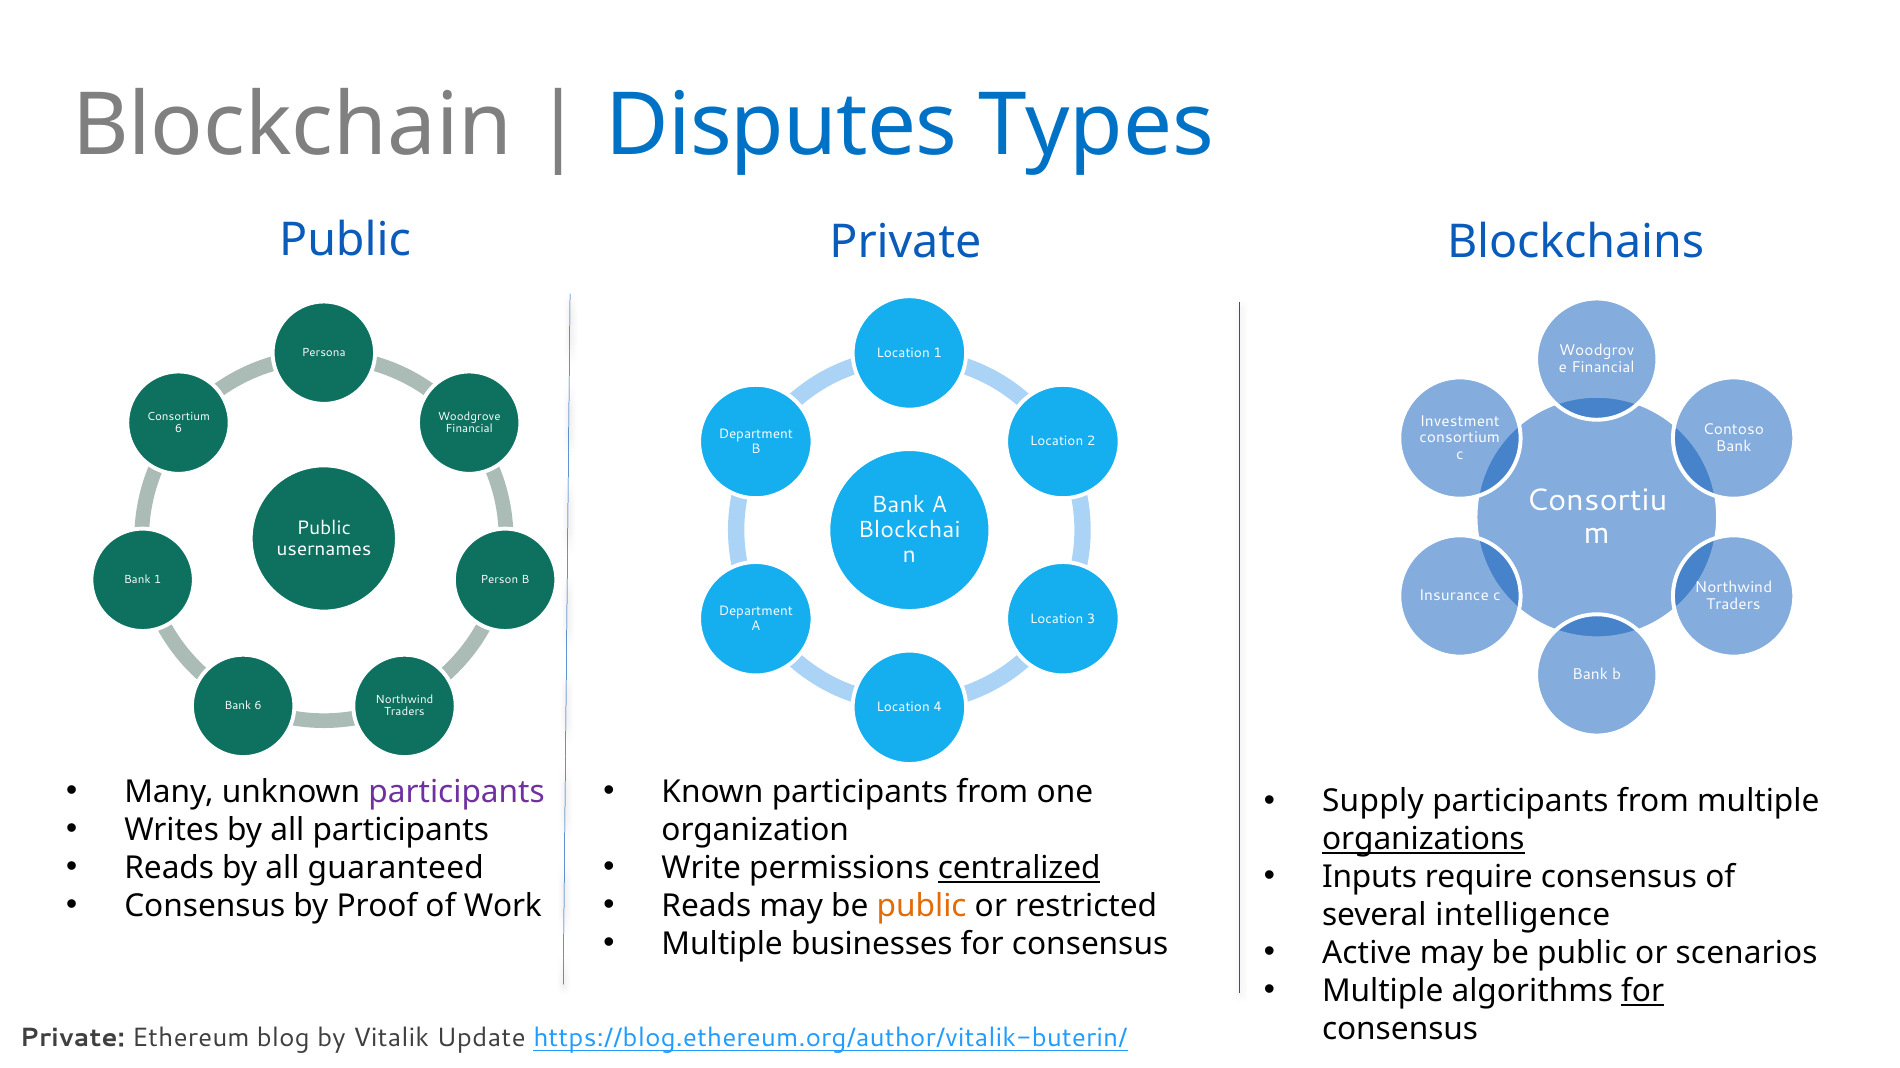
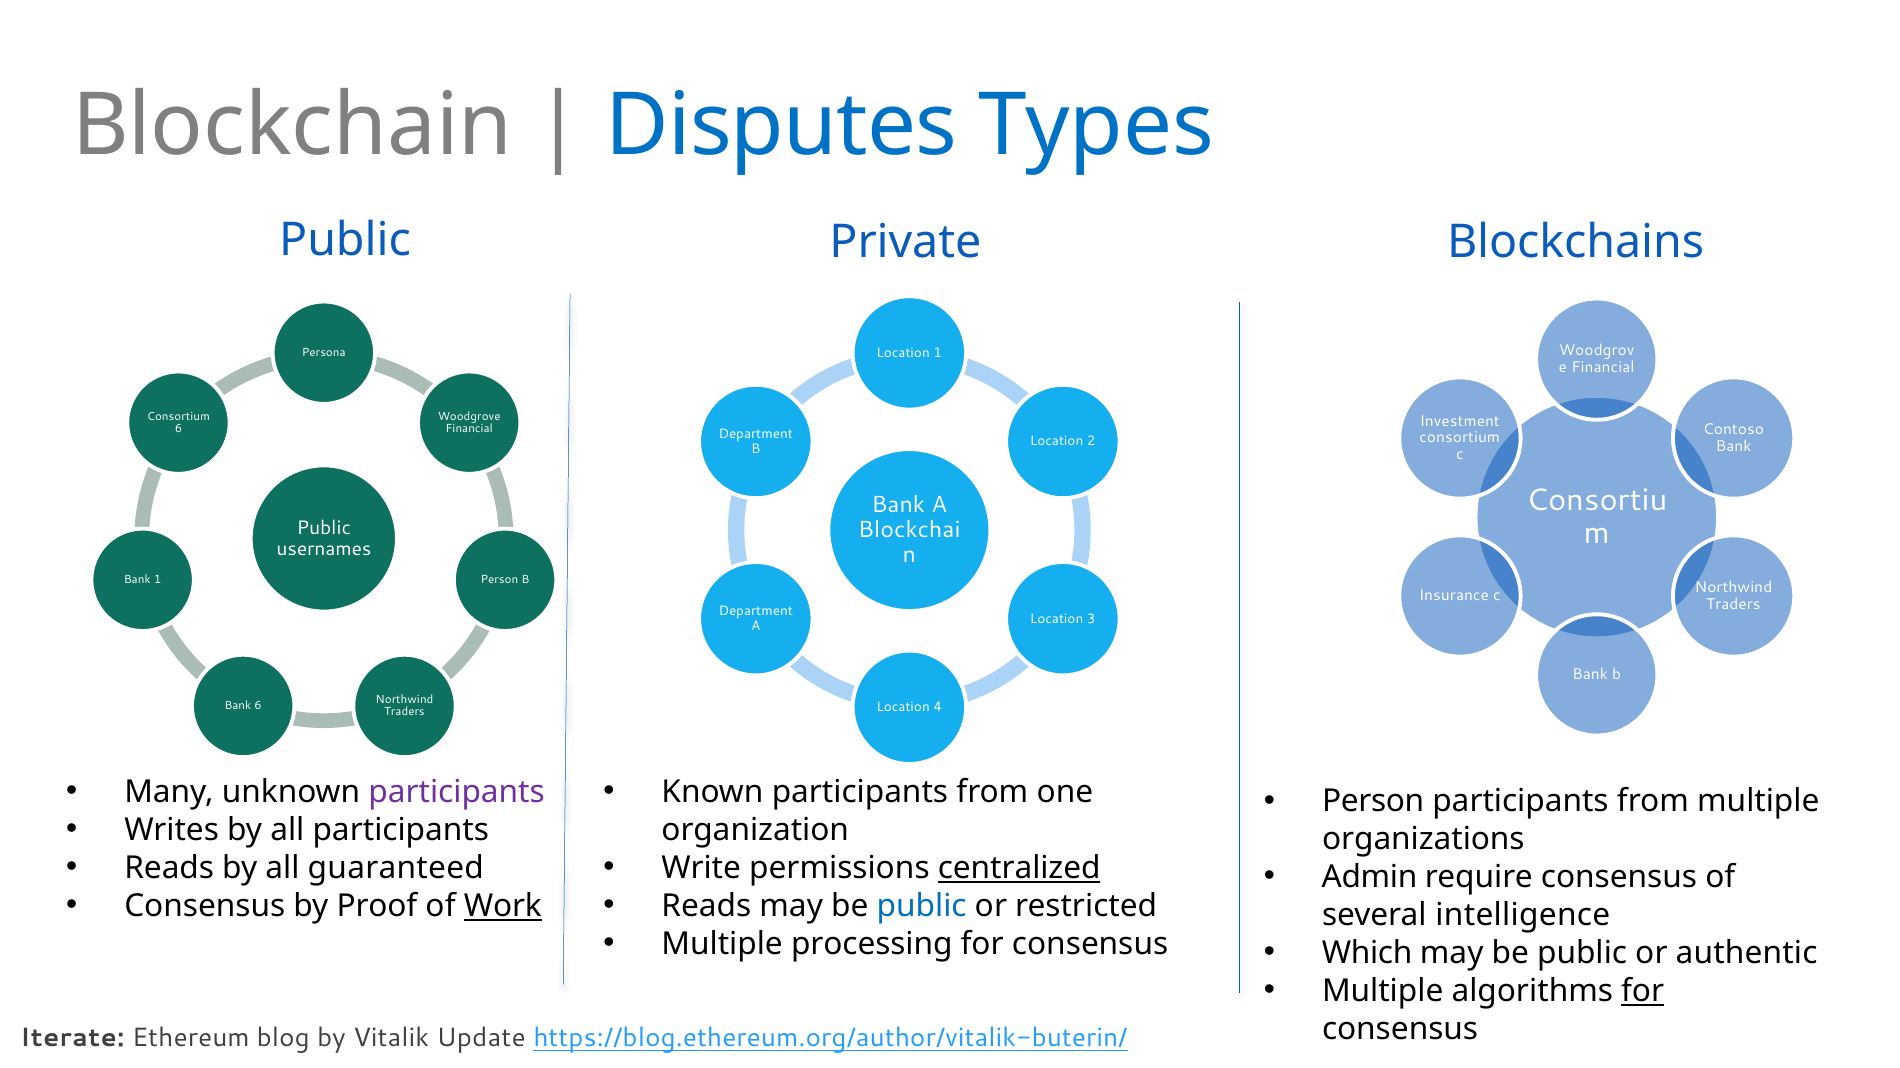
Supply at (1373, 802): Supply -> Person
organizations underline: present -> none
Inputs: Inputs -> Admin
Work underline: none -> present
public at (922, 906) colour: orange -> blue
businesses: businesses -> processing
Active: Active -> Which
scenarios: scenarios -> authentic
Private at (72, 1038): Private -> Iterate
